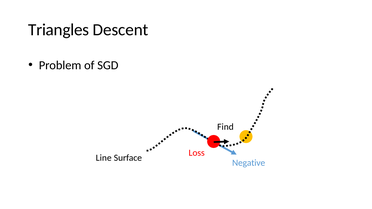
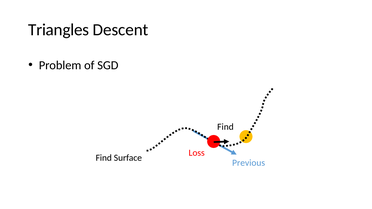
Line at (104, 158): Line -> Find
Negative: Negative -> Previous
